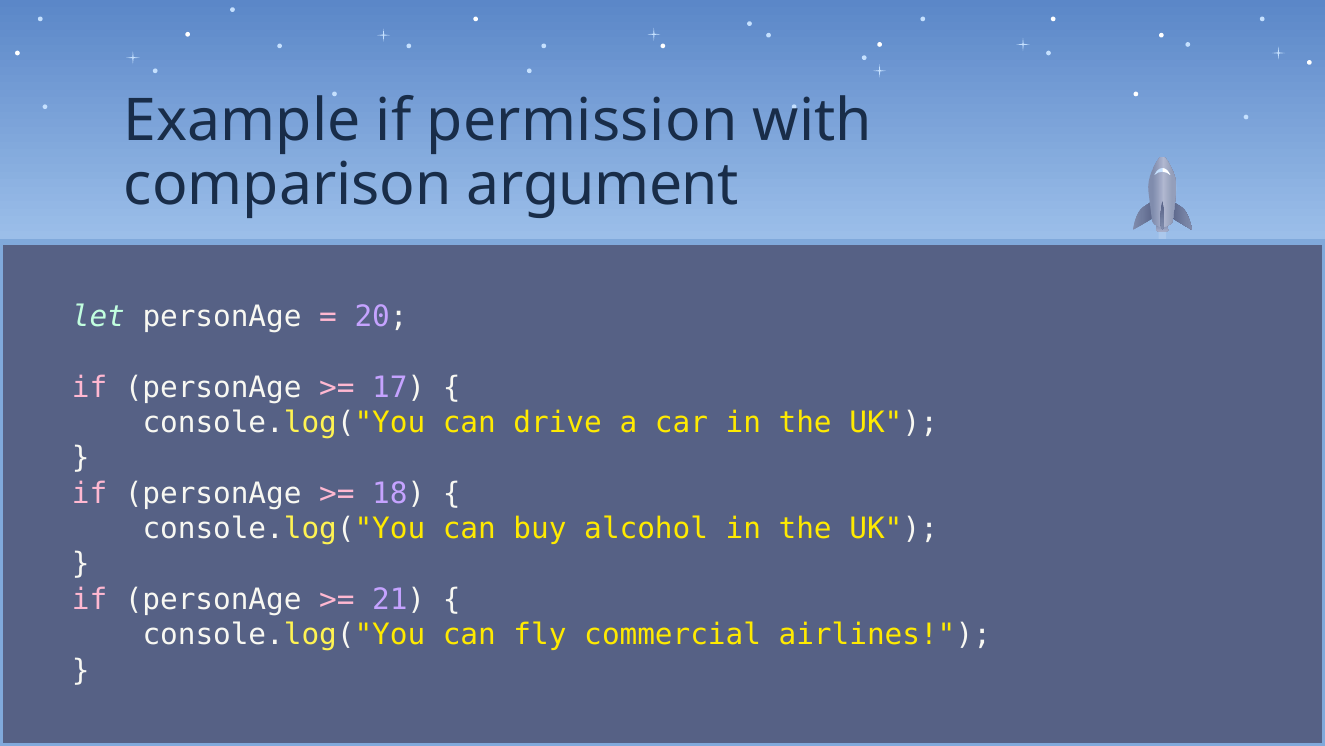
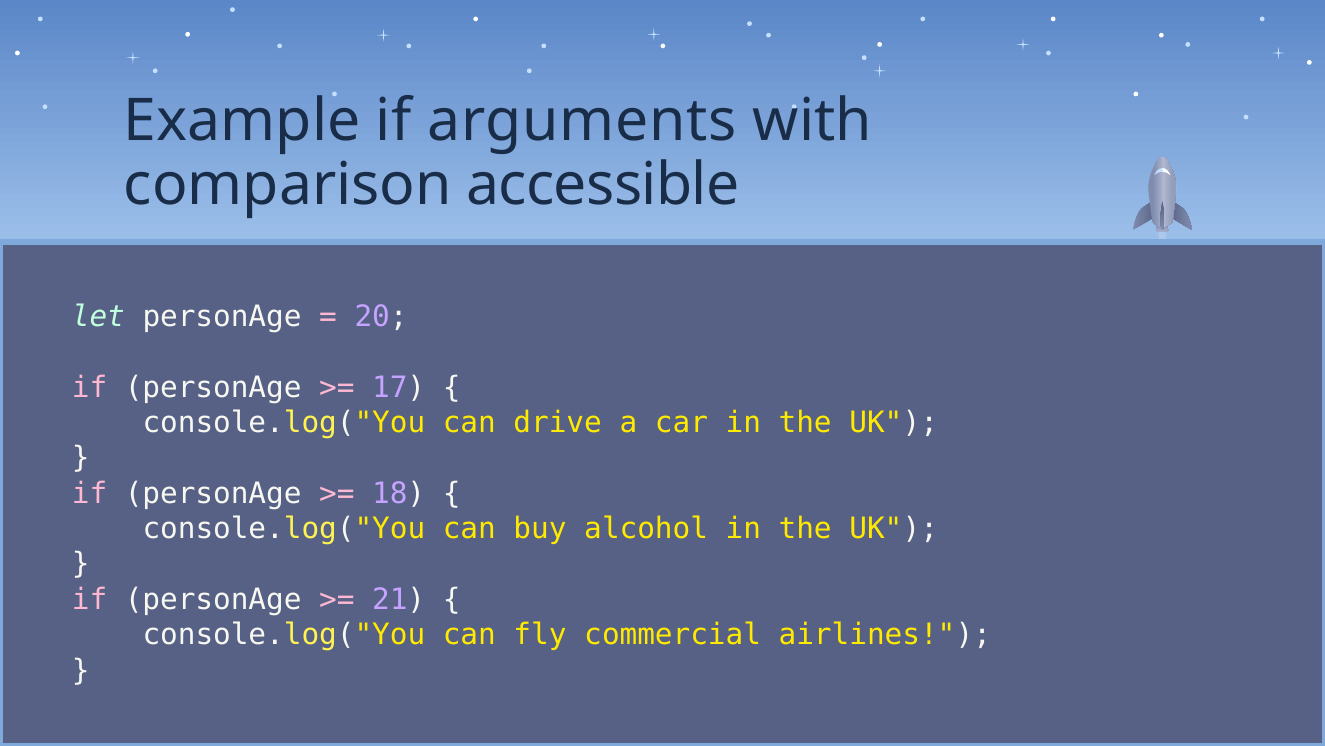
permission: permission -> arguments
argument: argument -> accessible
